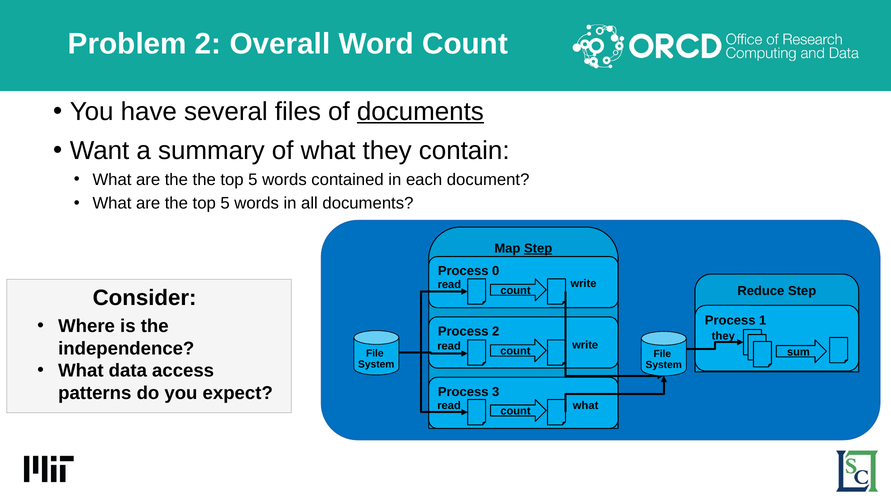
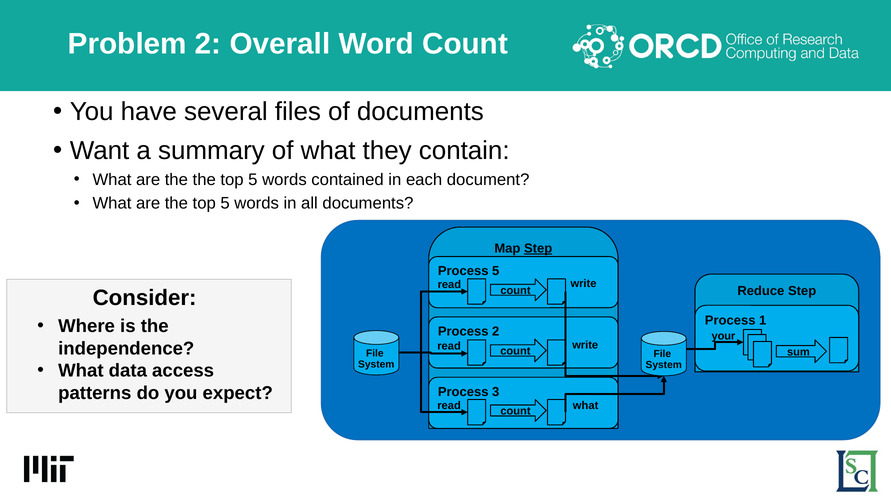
documents at (420, 112) underline: present -> none
Process 0: 0 -> 5
they at (723, 336): they -> your
